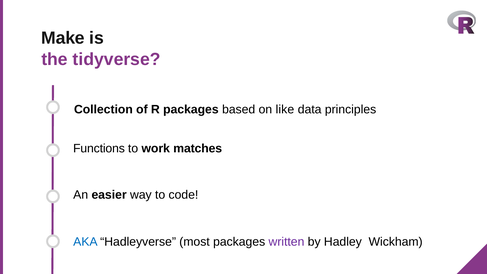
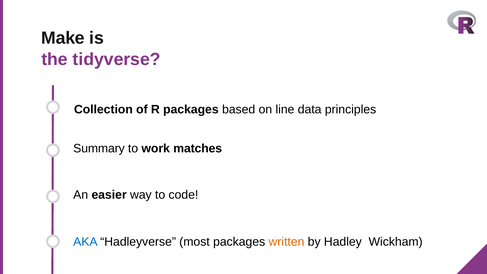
like: like -> line
Functions: Functions -> Summary
written colour: purple -> orange
